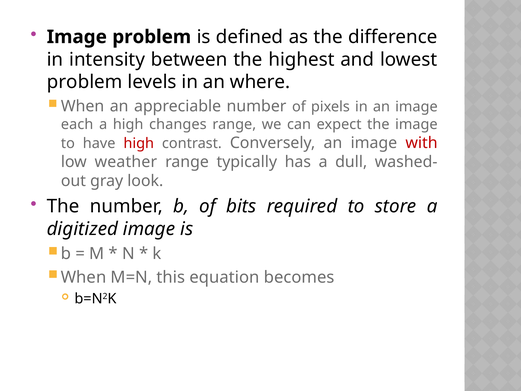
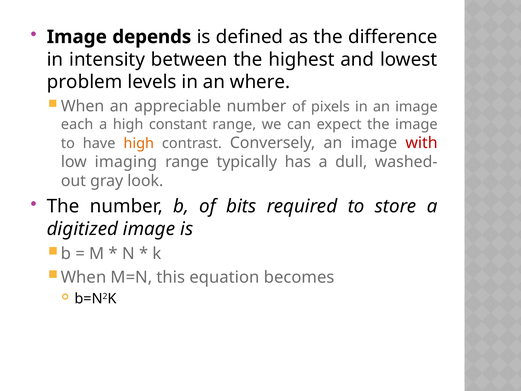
Image problem: problem -> depends
changes: changes -> constant
high at (139, 143) colour: red -> orange
weather: weather -> imaging
